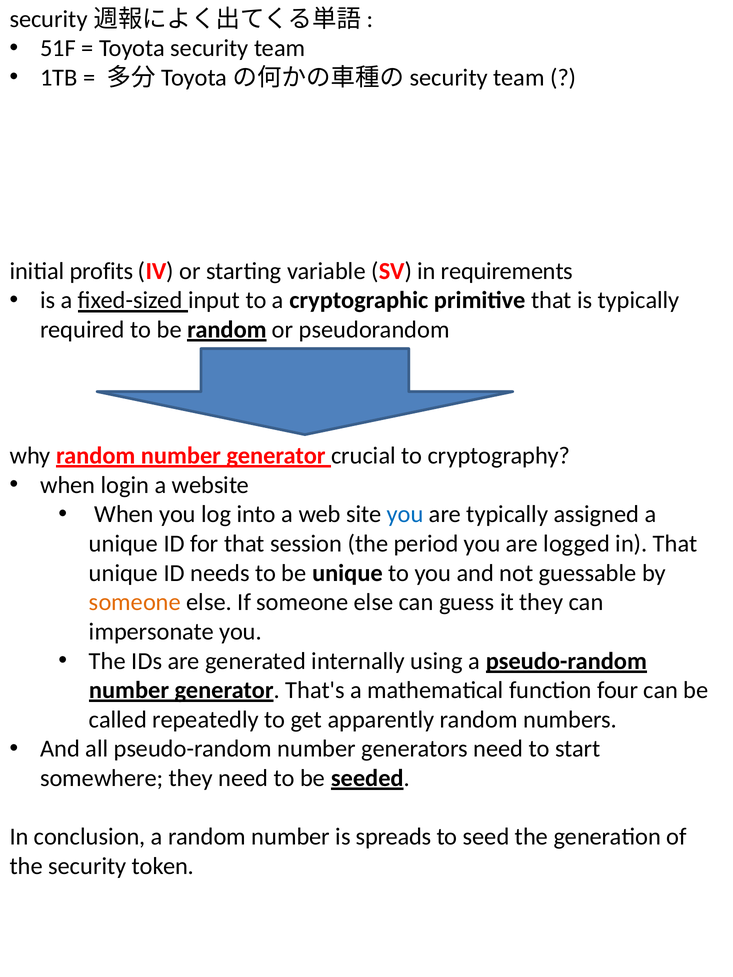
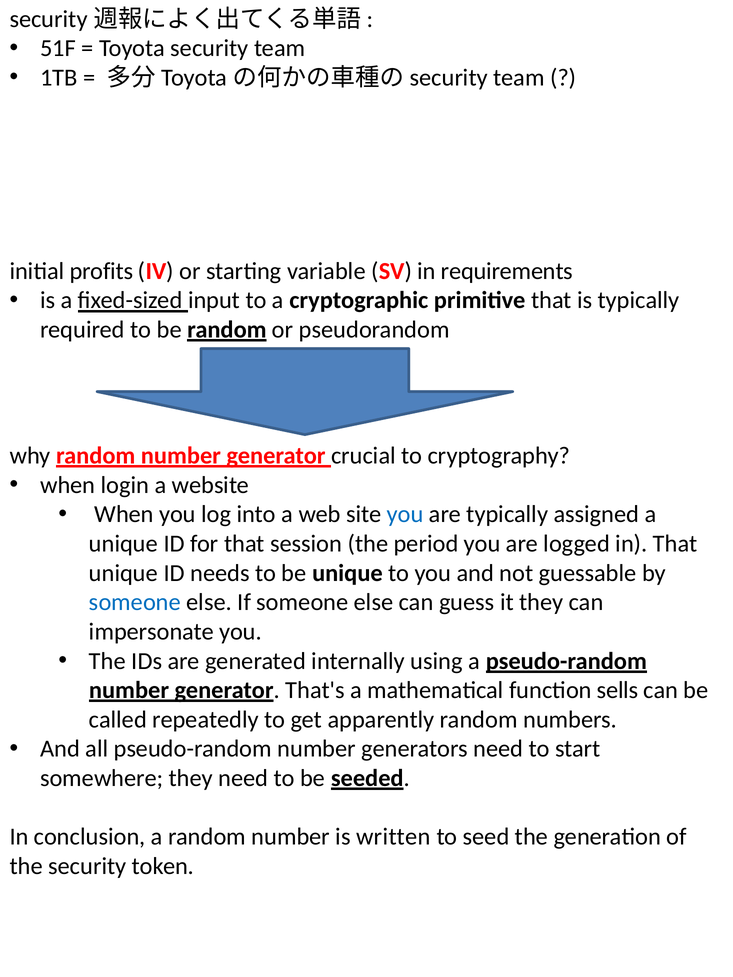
someone at (135, 603) colour: orange -> blue
four: four -> sells
spreads: spreads -> written
